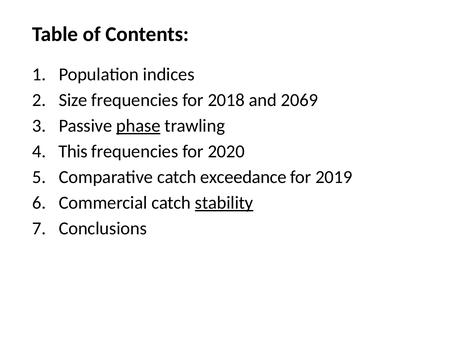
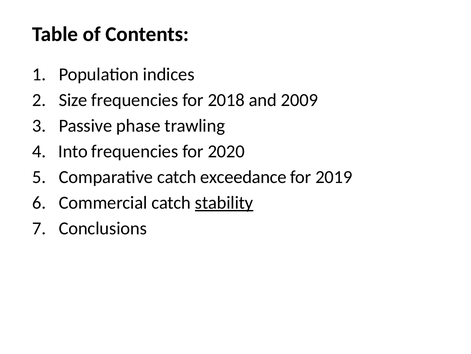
2069: 2069 -> 2009
phase underline: present -> none
This: This -> Into
